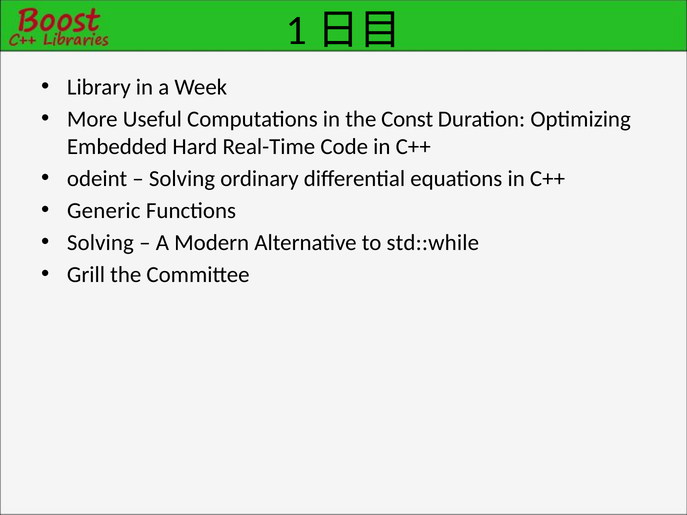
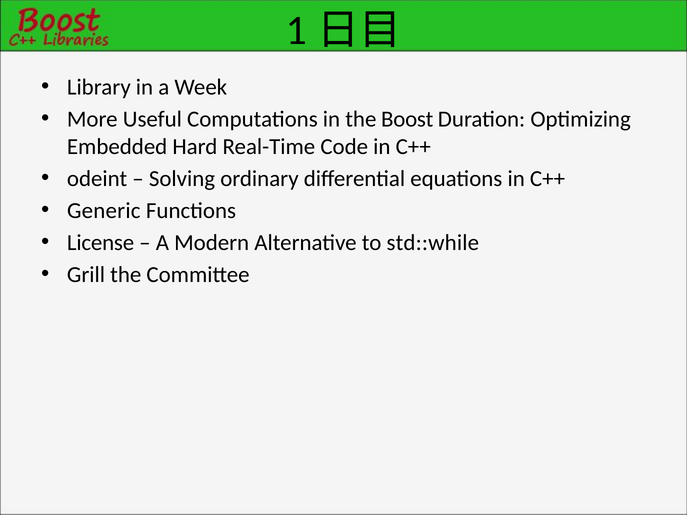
Const: Const -> Boost
Solving at (100, 243): Solving -> License
